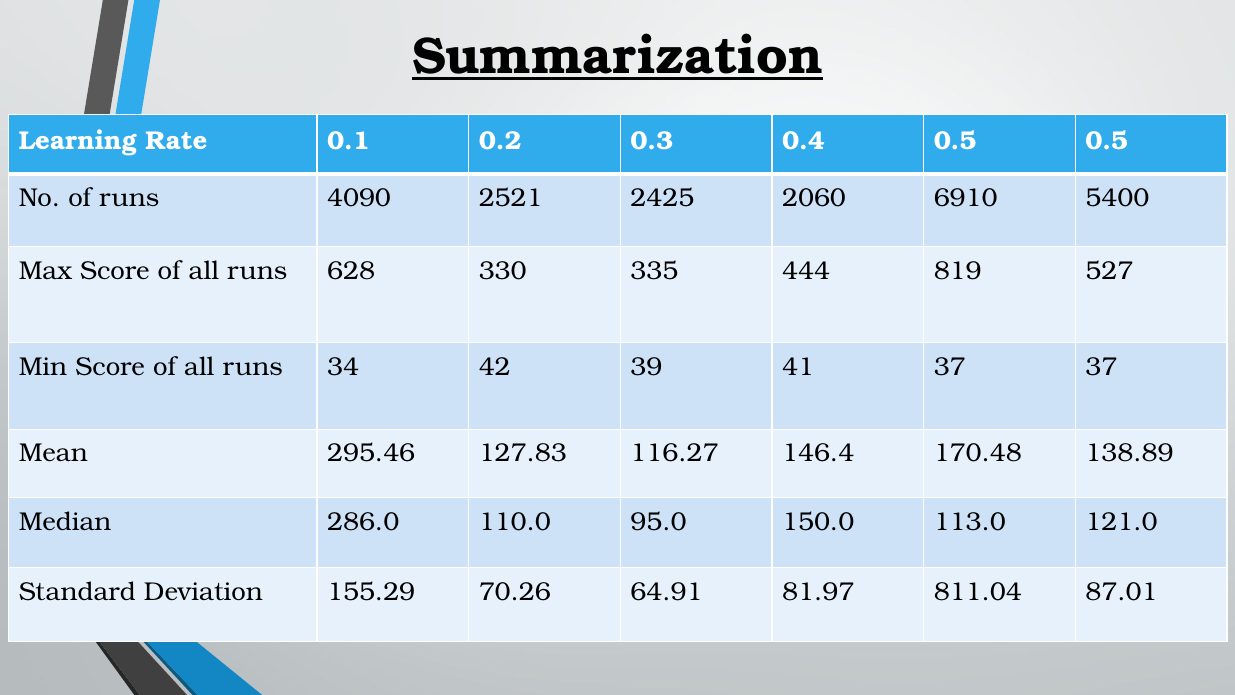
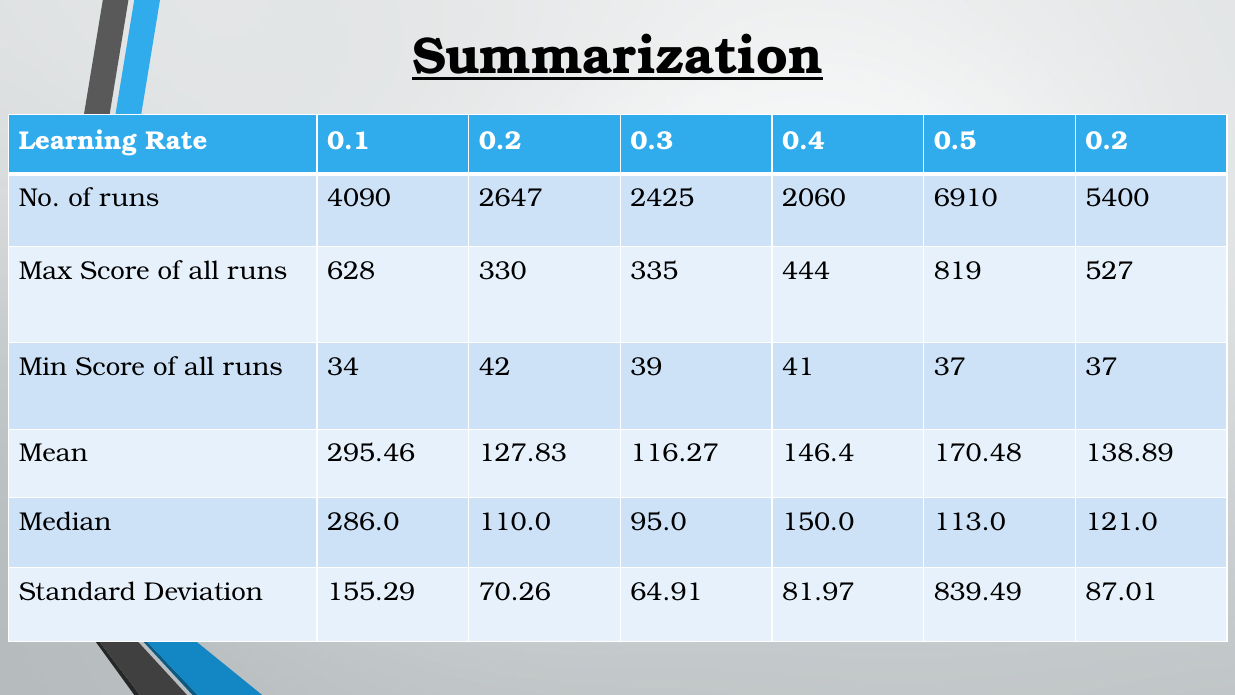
0.5 0.5: 0.5 -> 0.2
2521: 2521 -> 2647
811.04: 811.04 -> 839.49
